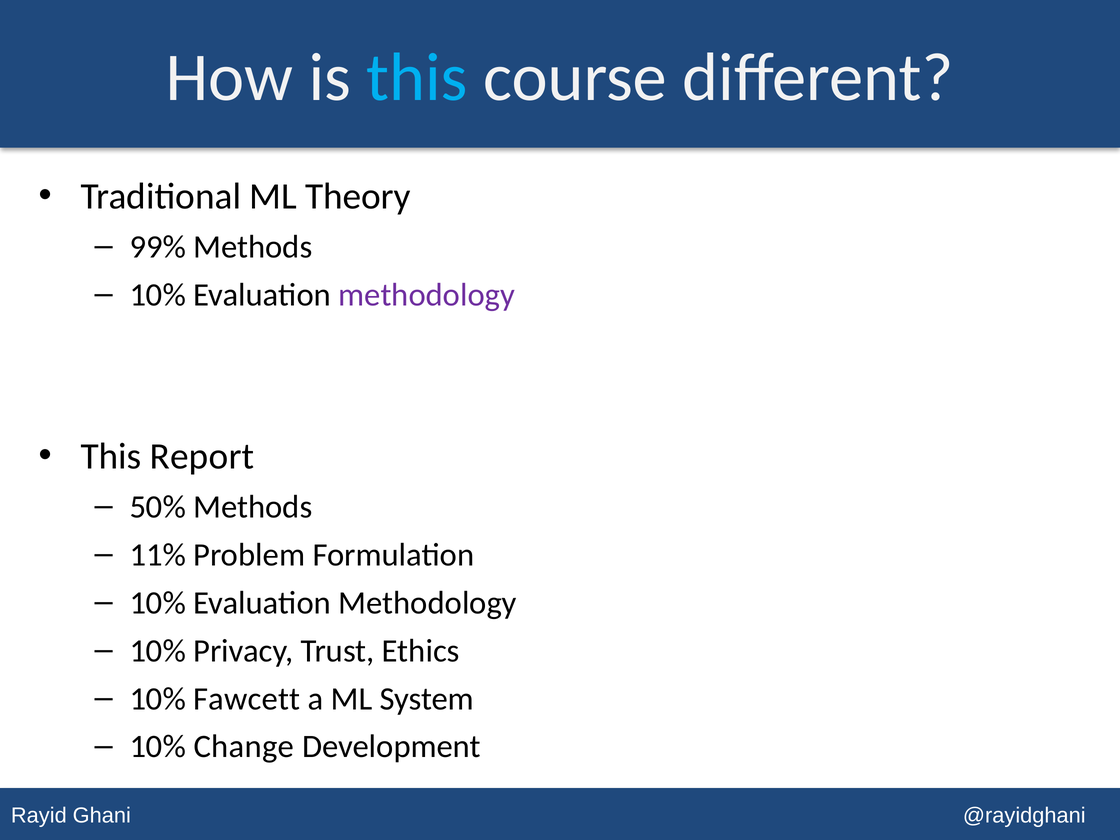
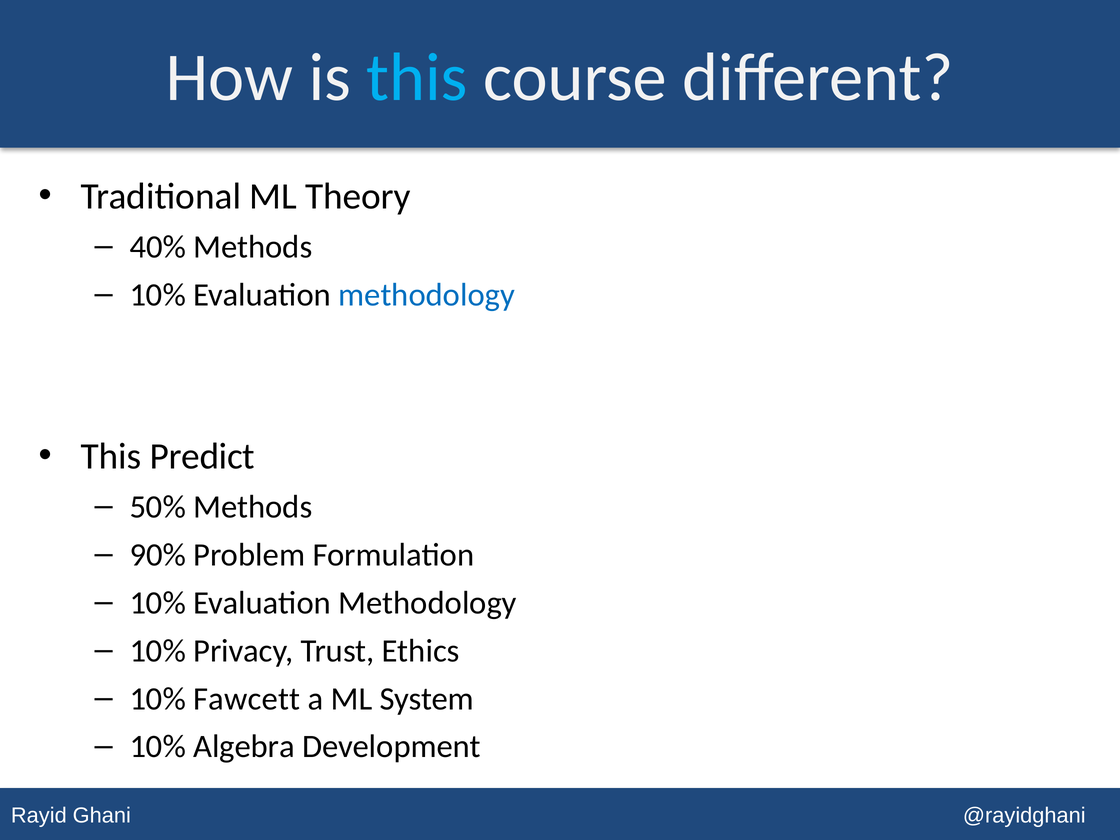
99%: 99% -> 40%
methodology at (427, 295) colour: purple -> blue
Report: Report -> Predict
11%: 11% -> 90%
Change: Change -> Algebra
